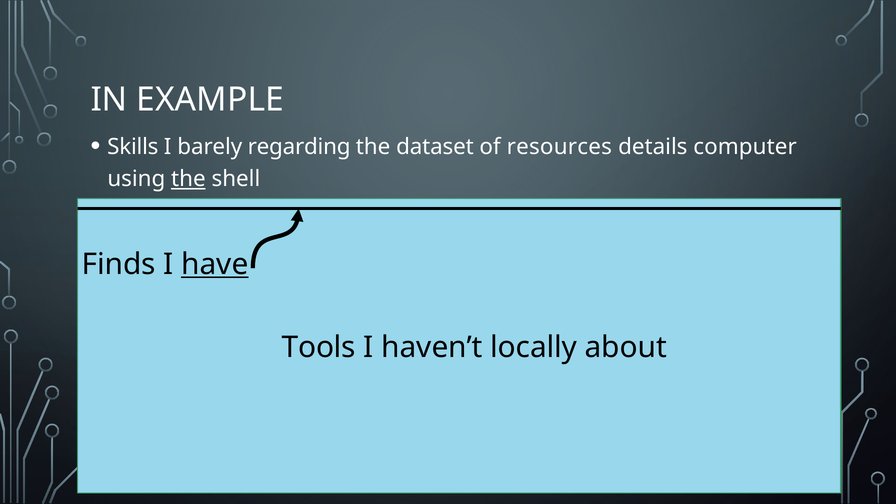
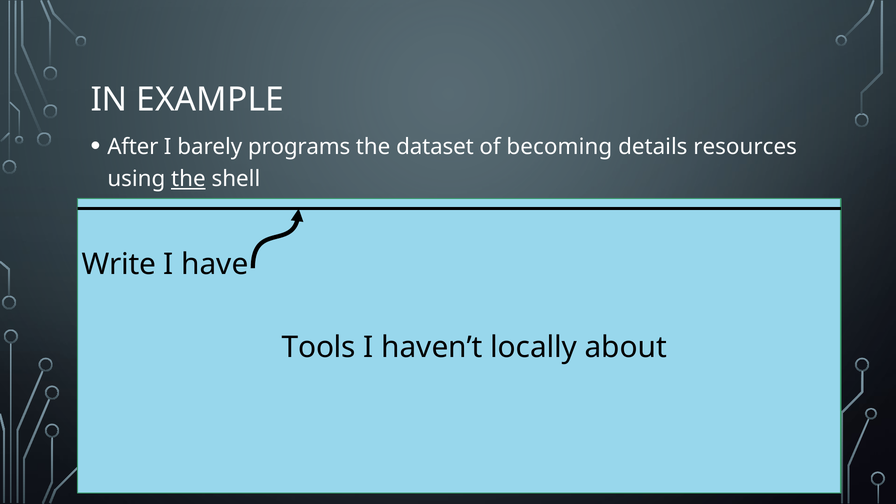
Skills: Skills -> After
regarding: regarding -> programs
resources: resources -> becoming
computer: computer -> resources
Finds: Finds -> Write
have underline: present -> none
